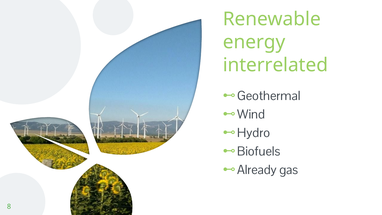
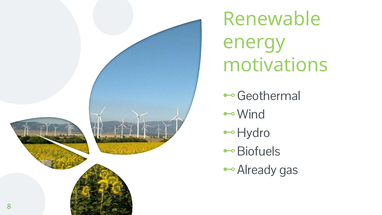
interrelated: interrelated -> motivations
